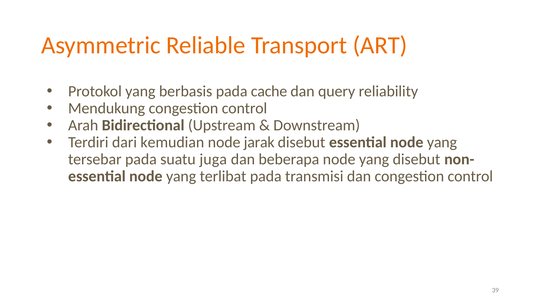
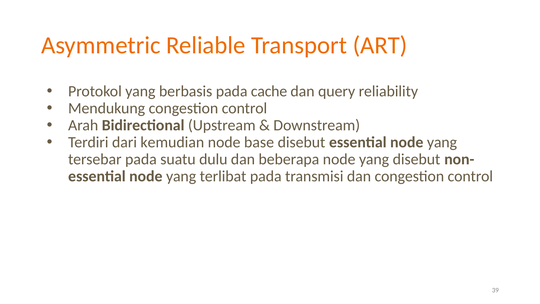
jarak: jarak -> base
juga: juga -> dulu
